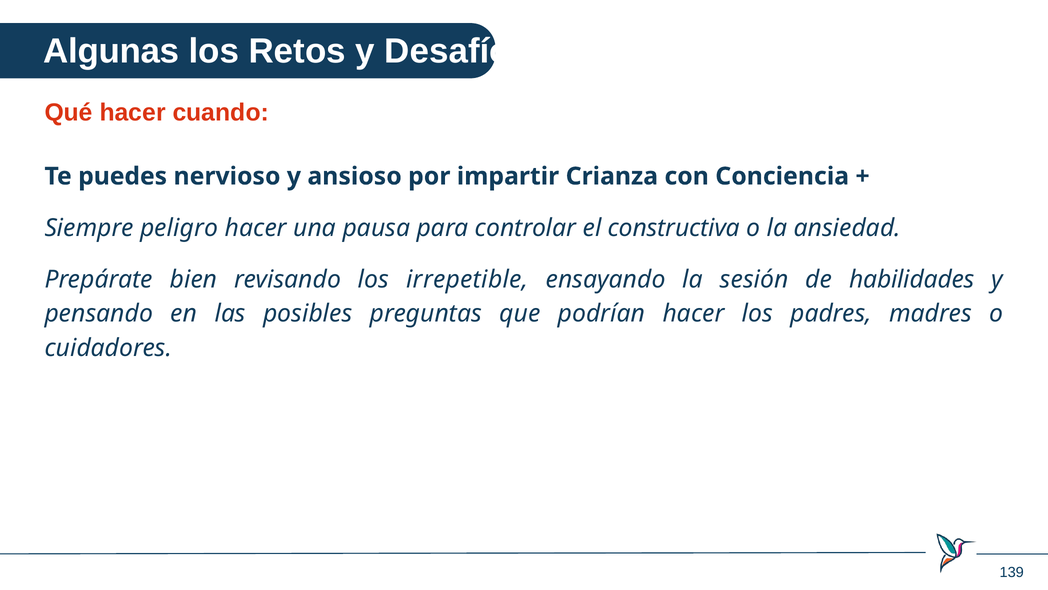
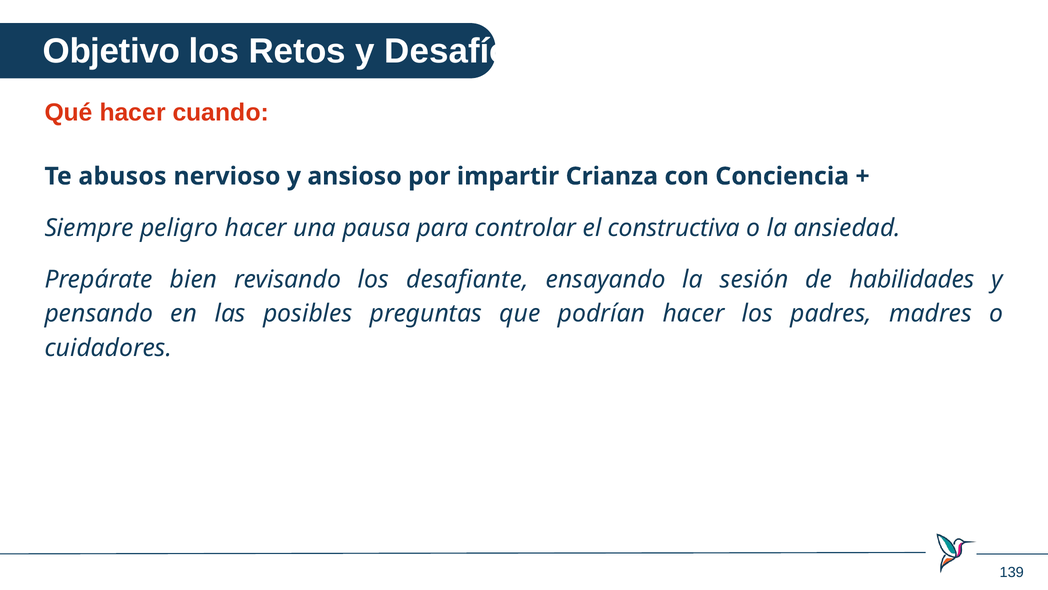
Algunas: Algunas -> Objetivo
puedes: puedes -> abusos
irrepetible: irrepetible -> desafiante
